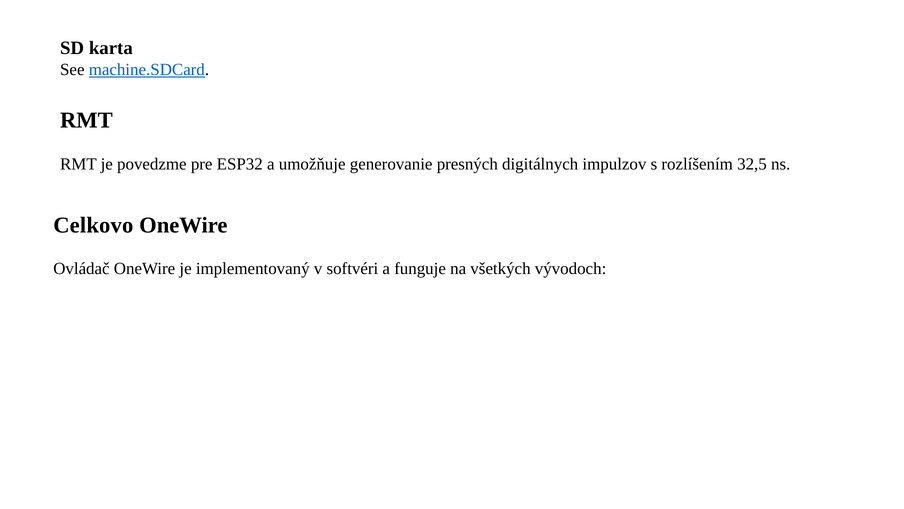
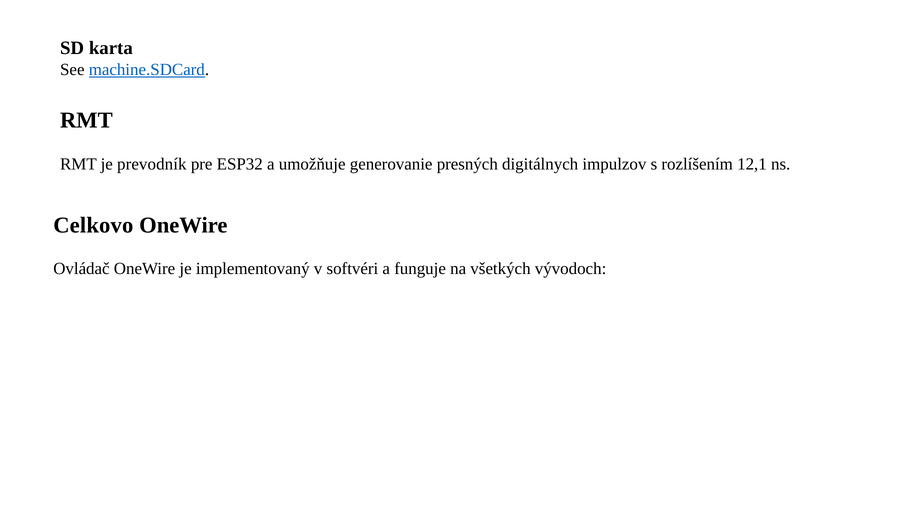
povedzme: povedzme -> prevodník
32,5: 32,5 -> 12,1
